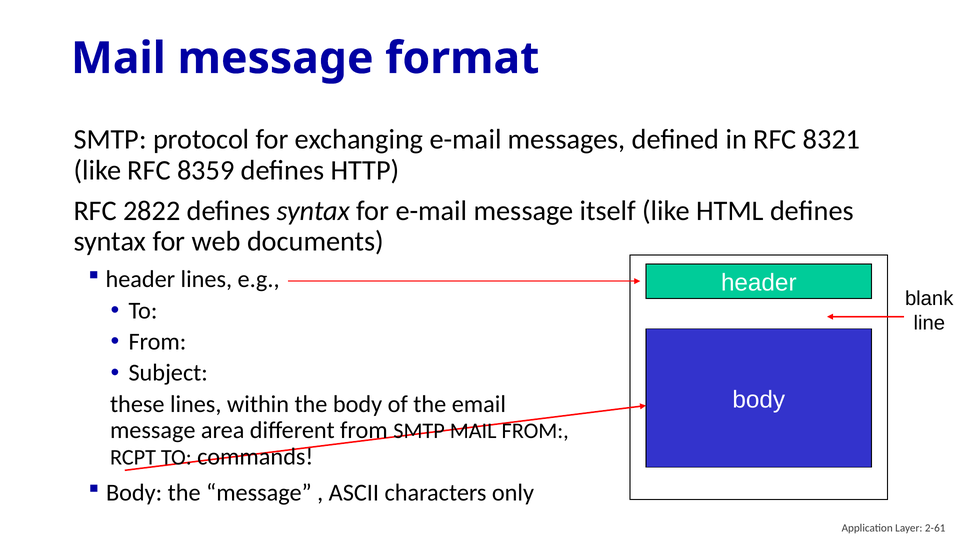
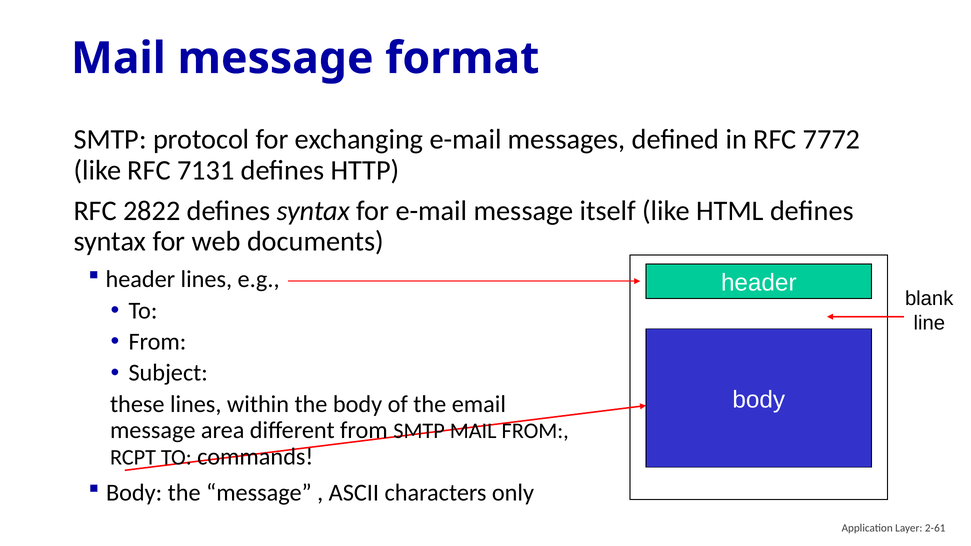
8321: 8321 -> 7772
8359: 8359 -> 7131
